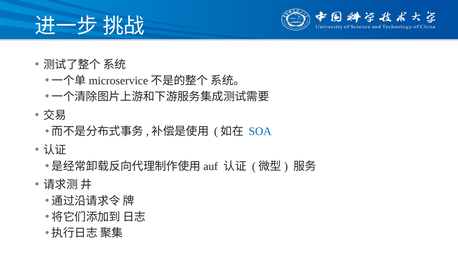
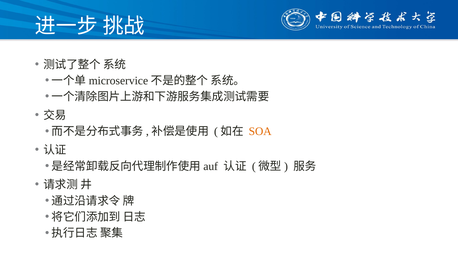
SOA colour: blue -> orange
